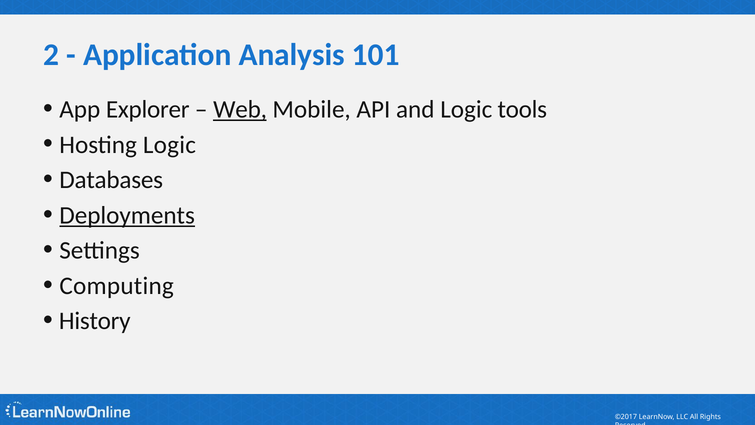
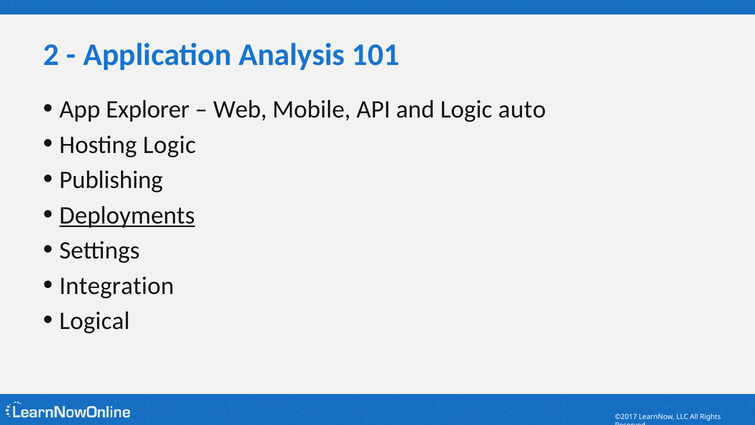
Web underline: present -> none
tools: tools -> auto
Databases: Databases -> Publishing
Computing: Computing -> Integration
History: History -> Logical
